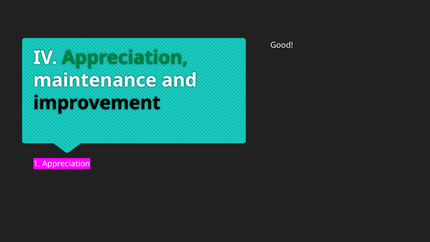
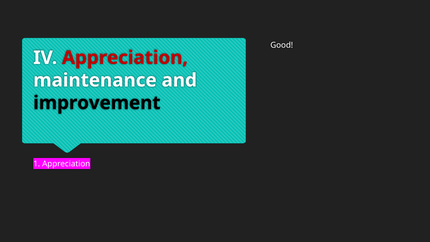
Appreciation at (125, 58) colour: green -> red
